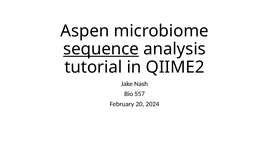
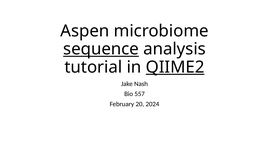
QIIME2 underline: none -> present
